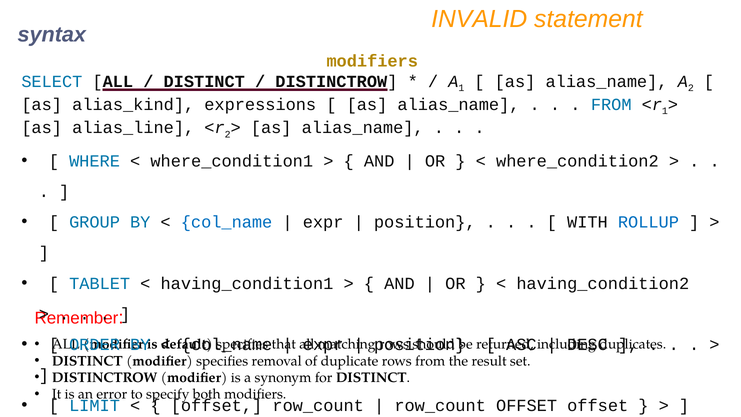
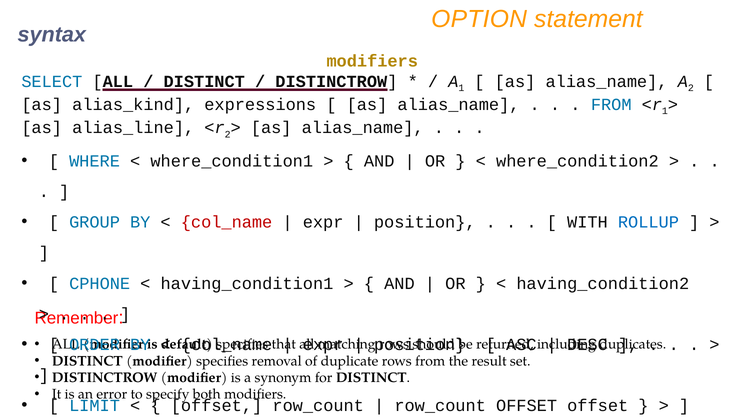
INVALID: INVALID -> OPTION
col_name at (227, 222) colour: blue -> red
TABLET: TABLET -> CPHONE
